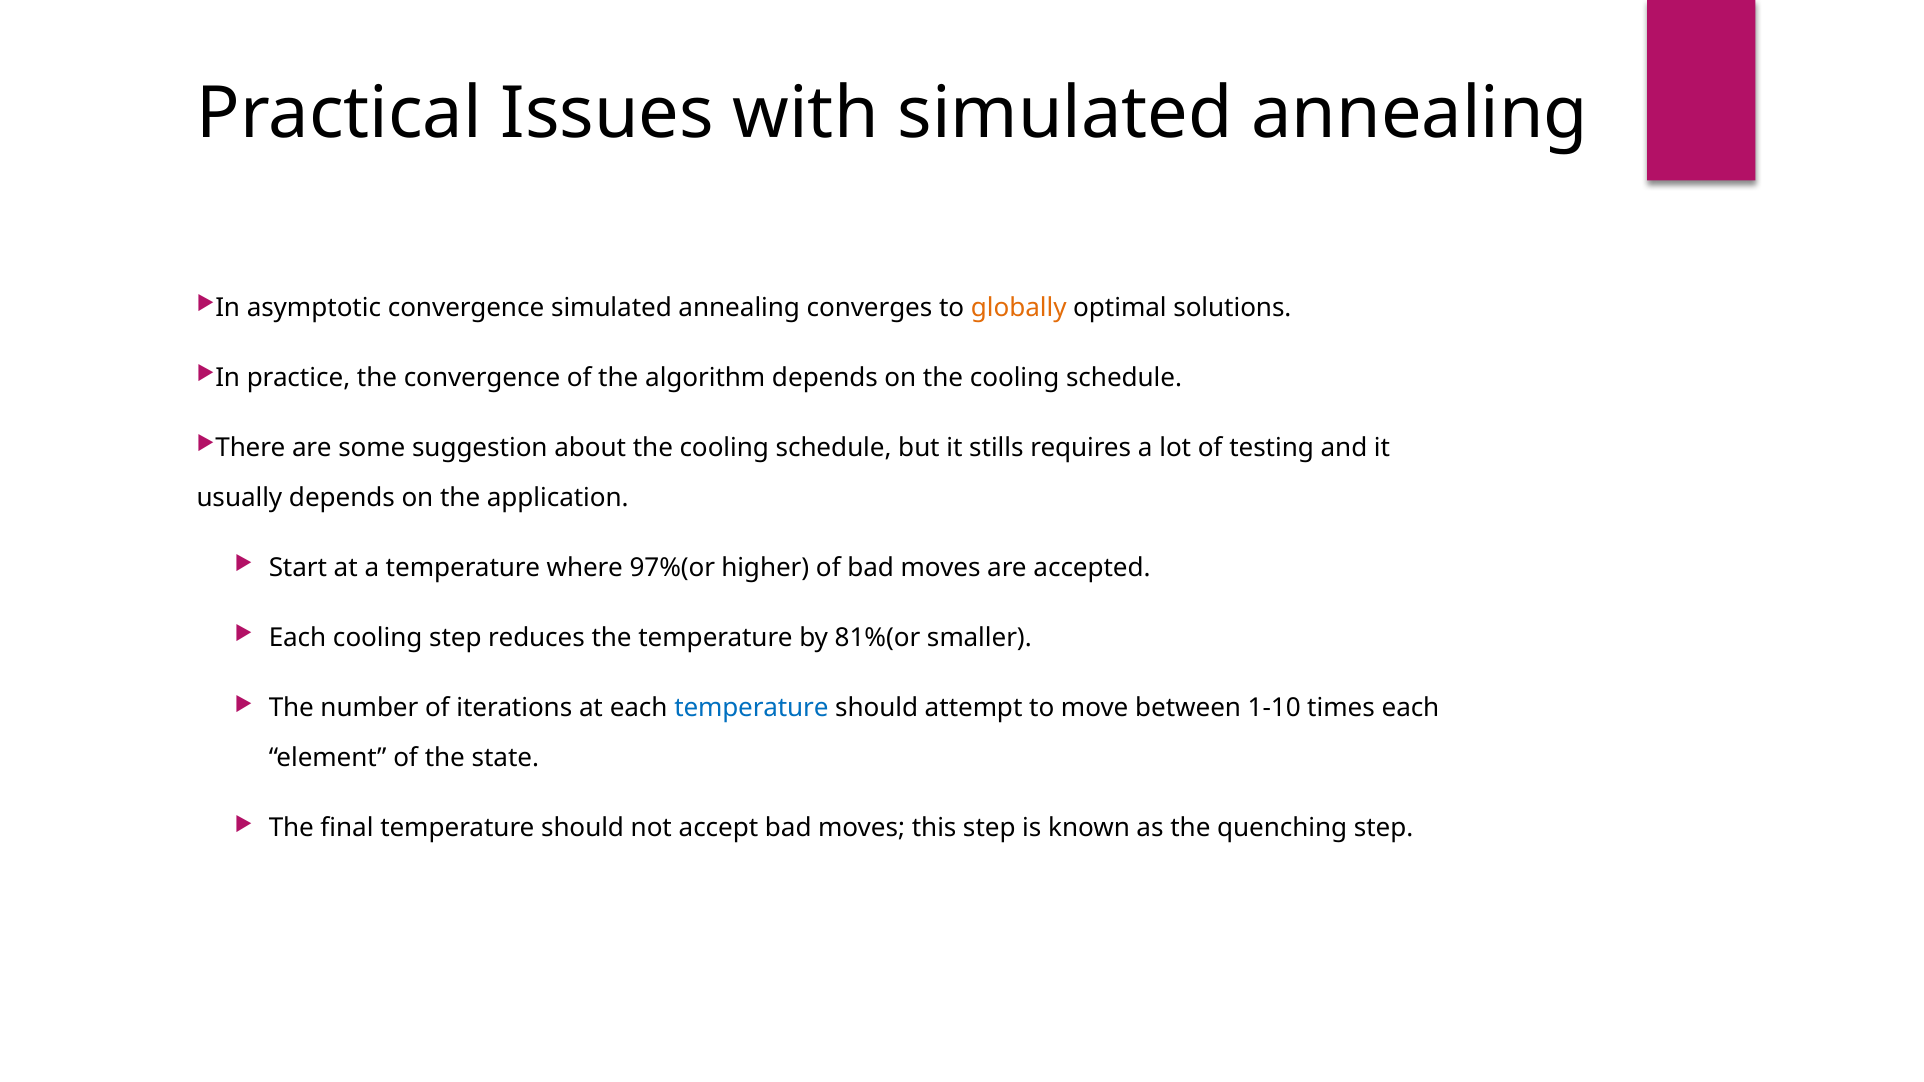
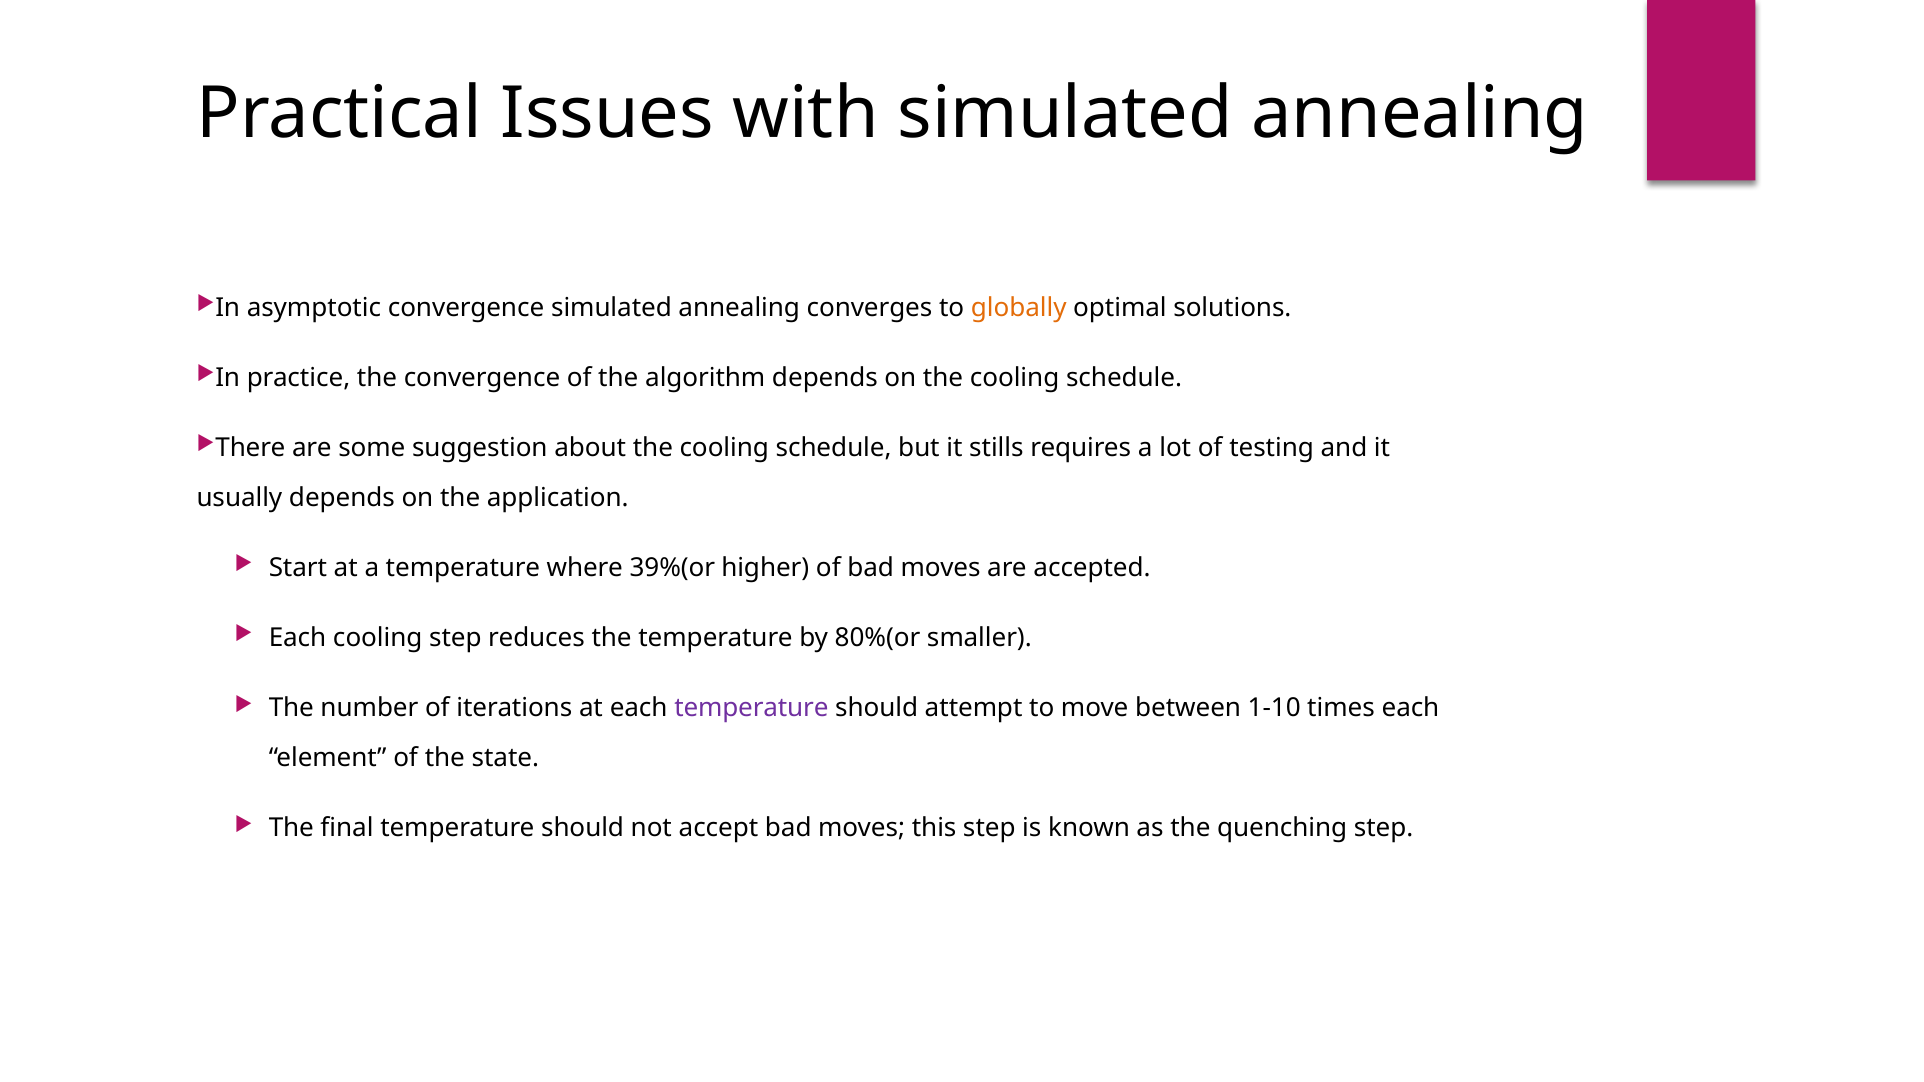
97%(or: 97%(or -> 39%(or
81%(or: 81%(or -> 80%(or
temperature at (751, 708) colour: blue -> purple
